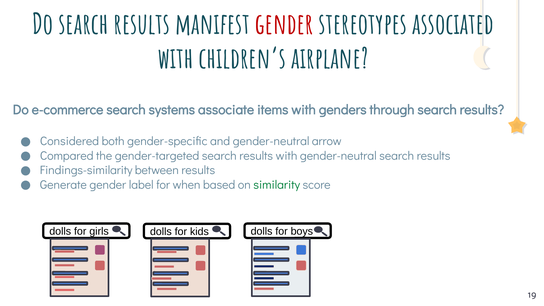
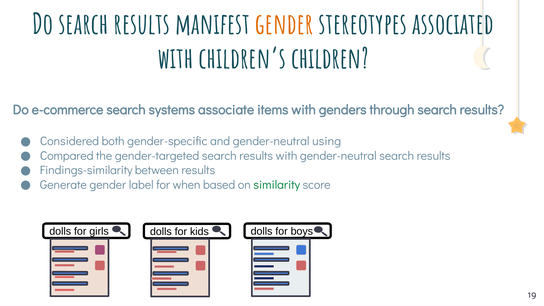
gender at (284, 25) colour: red -> orange
airplane: airplane -> children
arrow: arrow -> using
